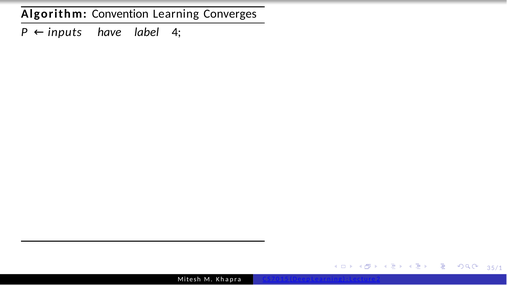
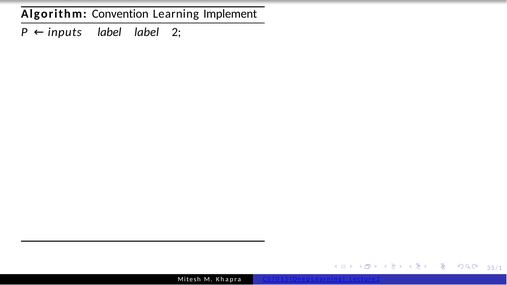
Converges: Converges -> Implement
inputs have: have -> label
label 4: 4 -> 2
